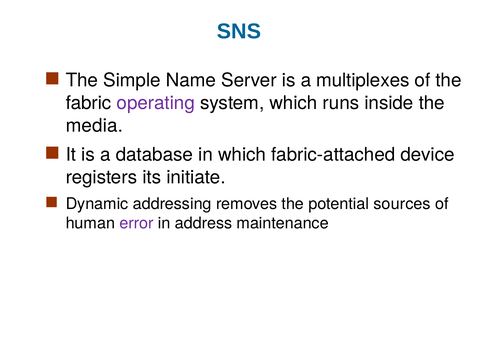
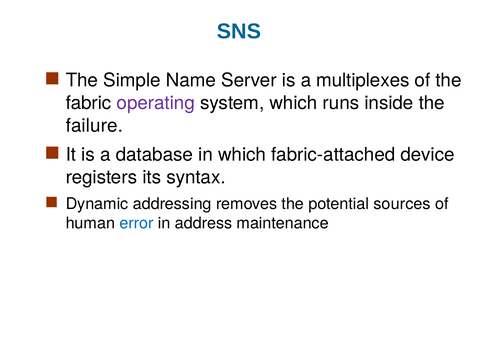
media: media -> failure
initiate: initiate -> syntax
error colour: purple -> blue
